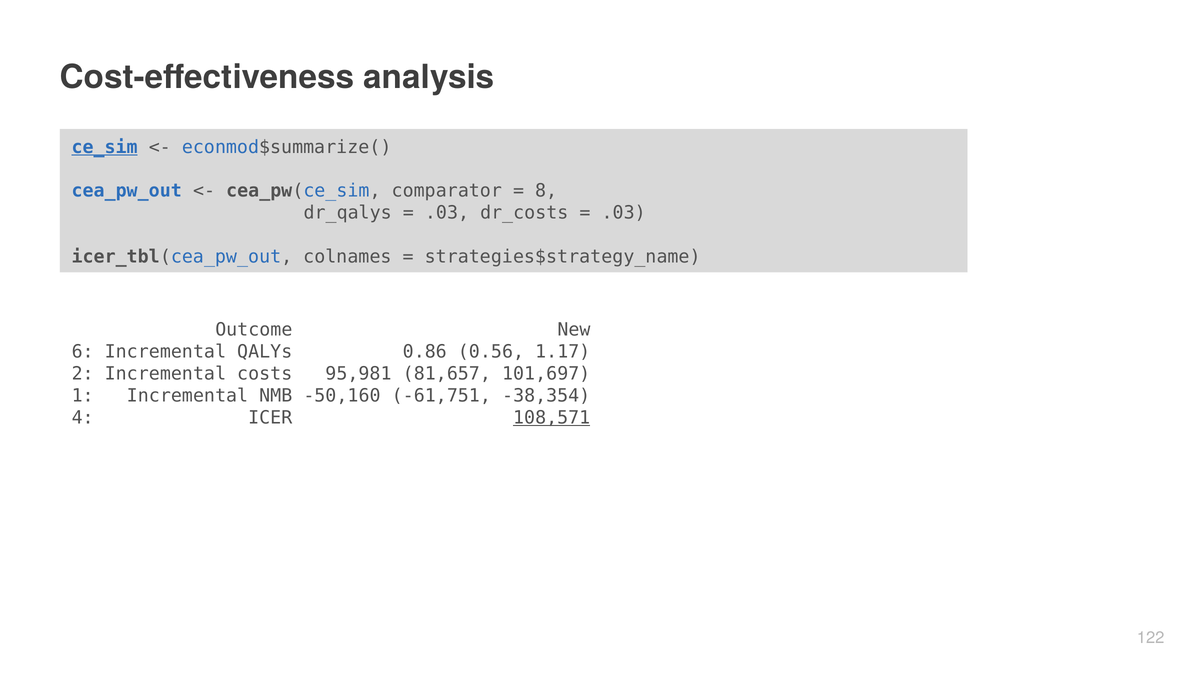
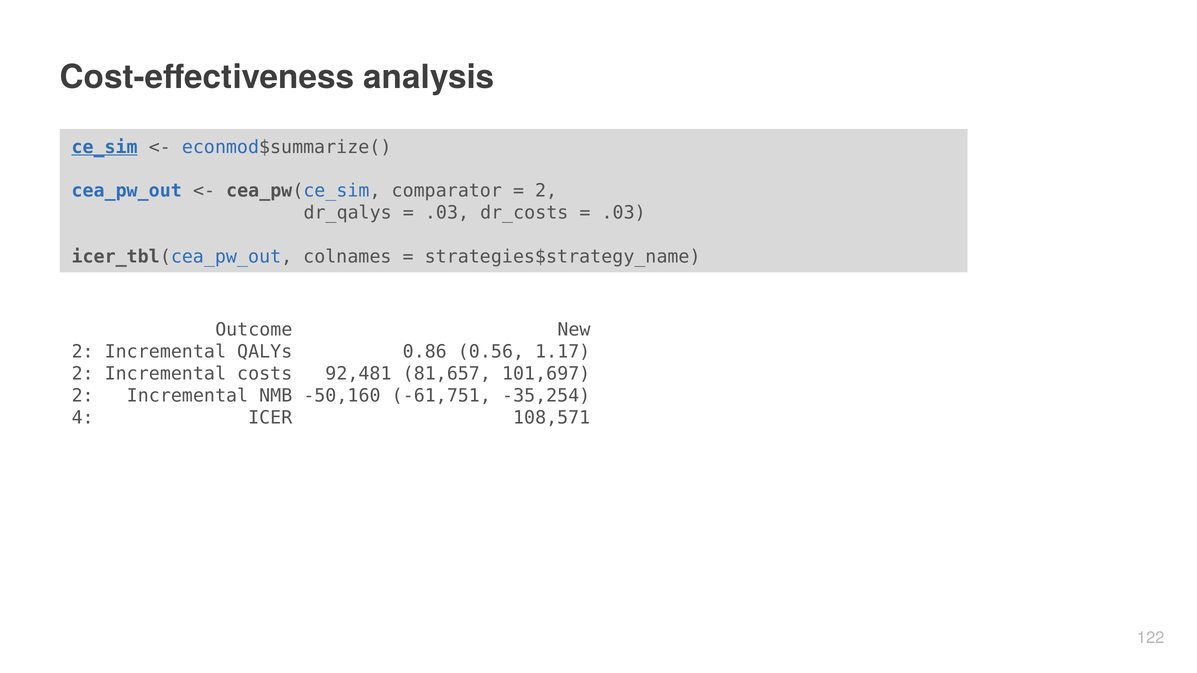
8 at (546, 191): 8 -> 2
6 at (83, 352): 6 -> 2
95,981: 95,981 -> 92,481
1 at (83, 396): 1 -> 2
-38,354: -38,354 -> -35,254
108,571 underline: present -> none
